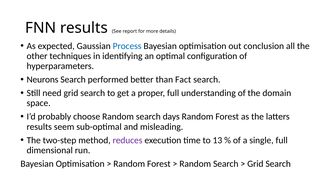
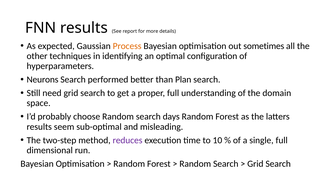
Process colour: blue -> orange
conclusion: conclusion -> sometimes
Fact: Fact -> Plan
13: 13 -> 10
